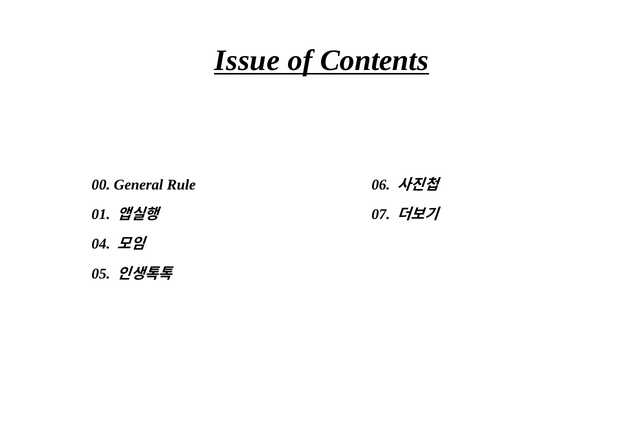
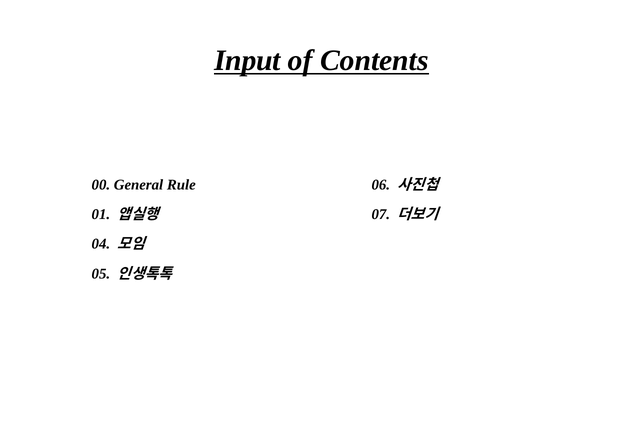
Issue: Issue -> Input
